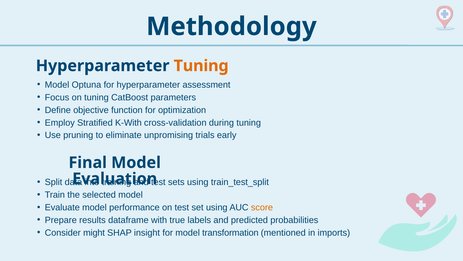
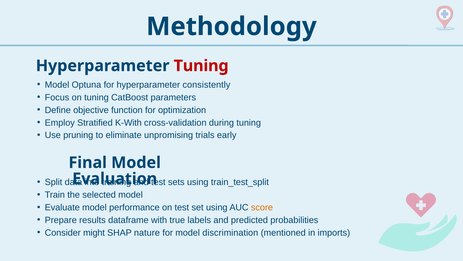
Tuning at (201, 66) colour: orange -> red
assessment: assessment -> consistently
insight: insight -> nature
transformation: transformation -> discrimination
